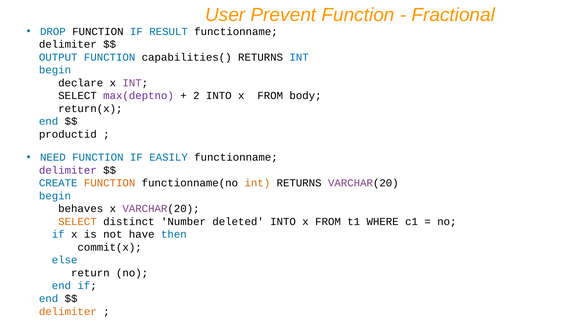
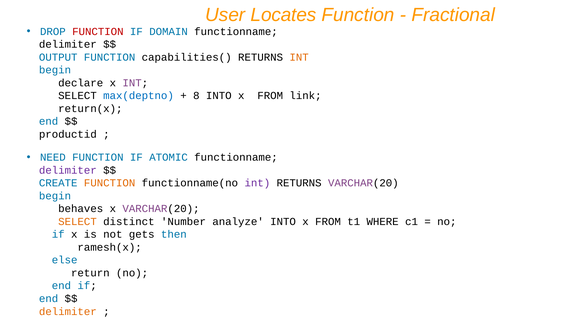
Prevent: Prevent -> Locates
FUNCTION at (98, 32) colour: black -> red
RESULT: RESULT -> DOMAIN
INT at (299, 57) colour: blue -> orange
max(deptno colour: purple -> blue
2: 2 -> 8
body: body -> link
EASILY: EASILY -> ATOMIC
int at (257, 183) colour: orange -> purple
deleted: deleted -> analyze
have: have -> gets
commit(x: commit(x -> ramesh(x
